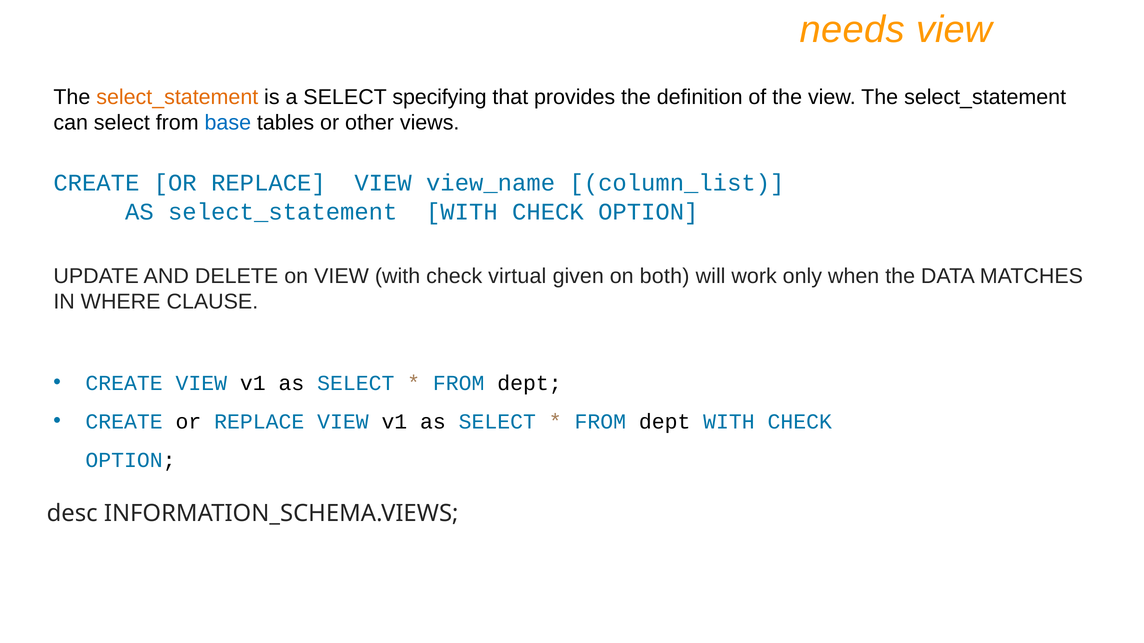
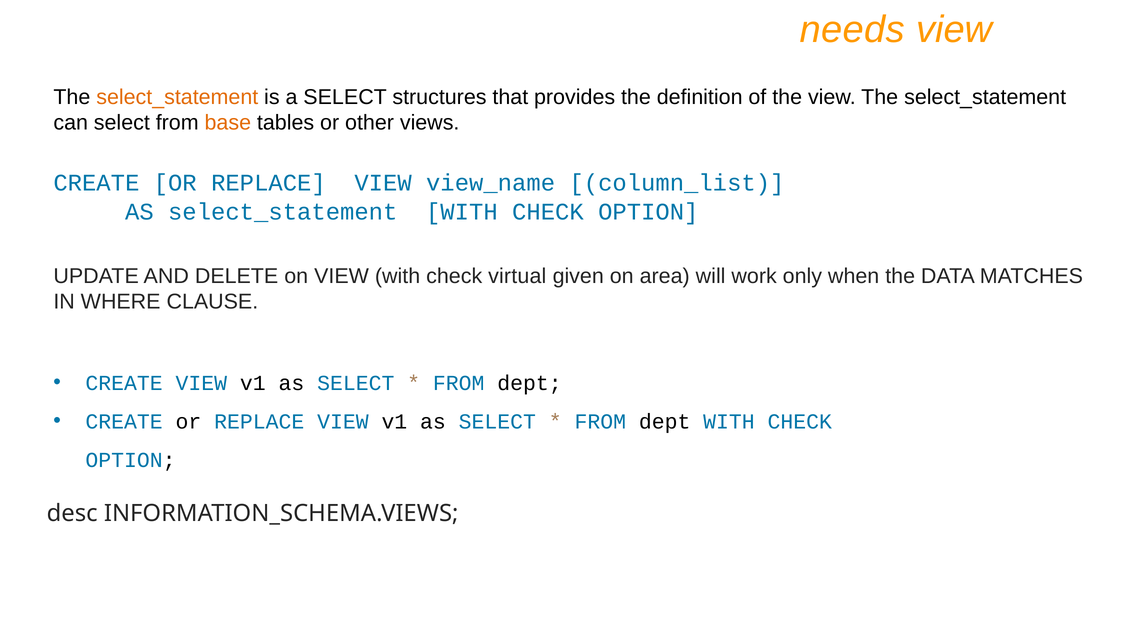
specifying: specifying -> structures
base colour: blue -> orange
both: both -> area
